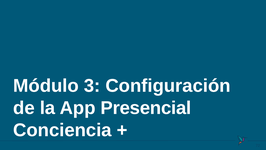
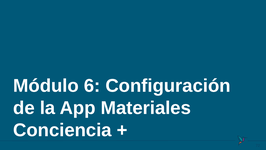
3: 3 -> 6
Presencial: Presencial -> Materiales
